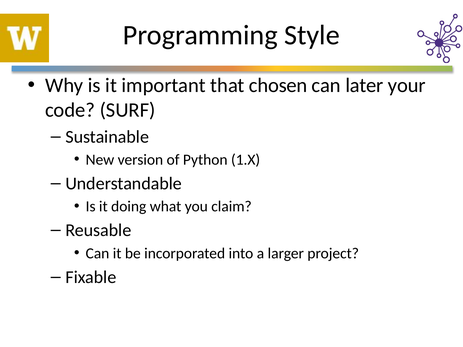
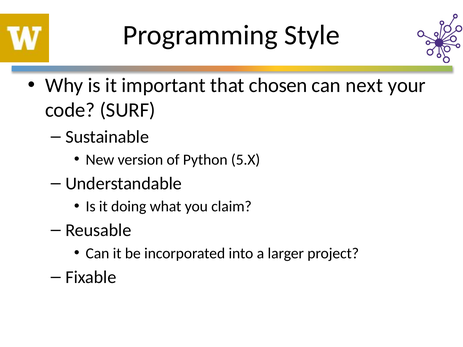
later: later -> next
1.X: 1.X -> 5.X
